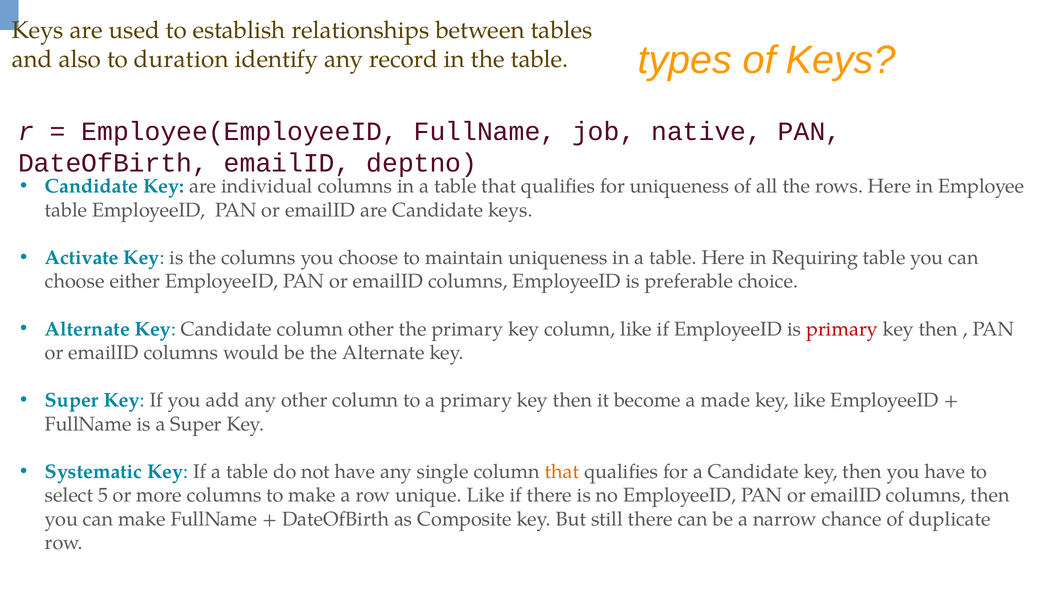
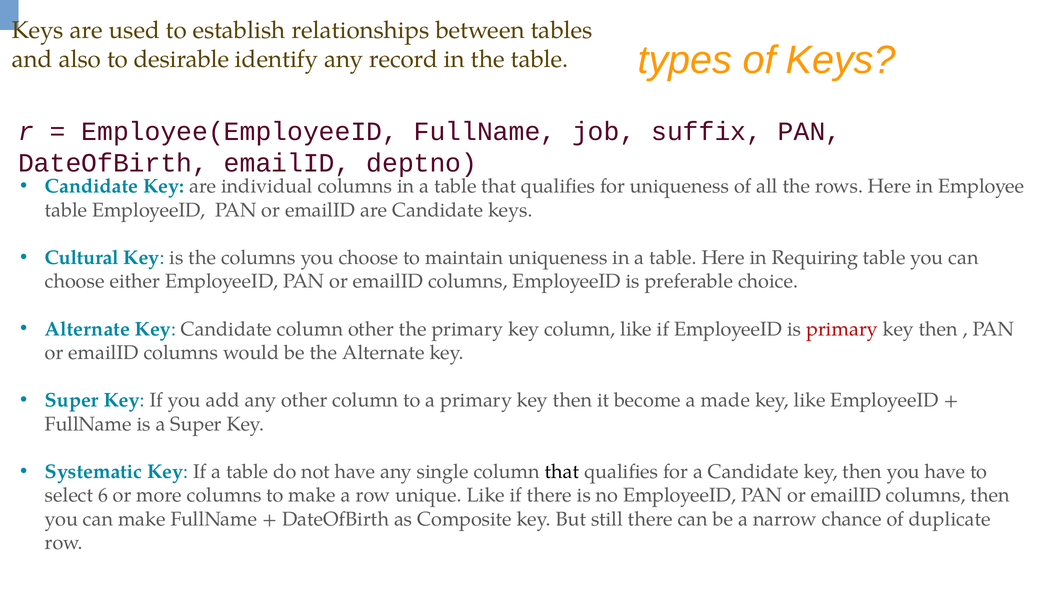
duration: duration -> desirable
native: native -> suffix
Activate: Activate -> Cultural
that at (562, 471) colour: orange -> black
5: 5 -> 6
